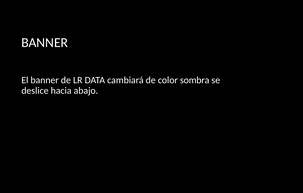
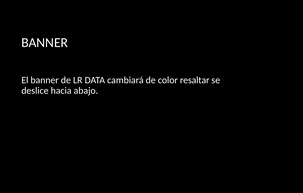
sombra: sombra -> resaltar
